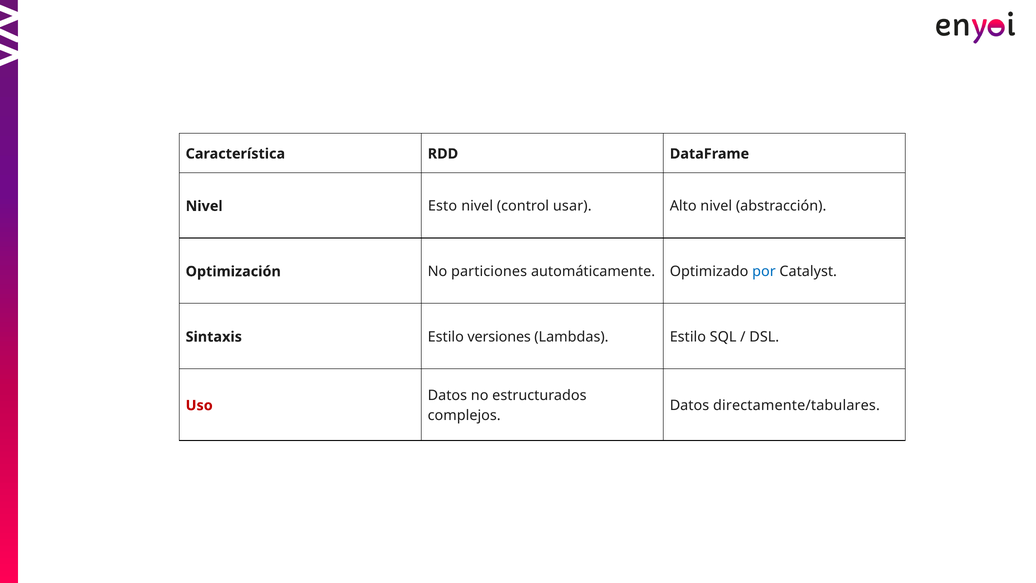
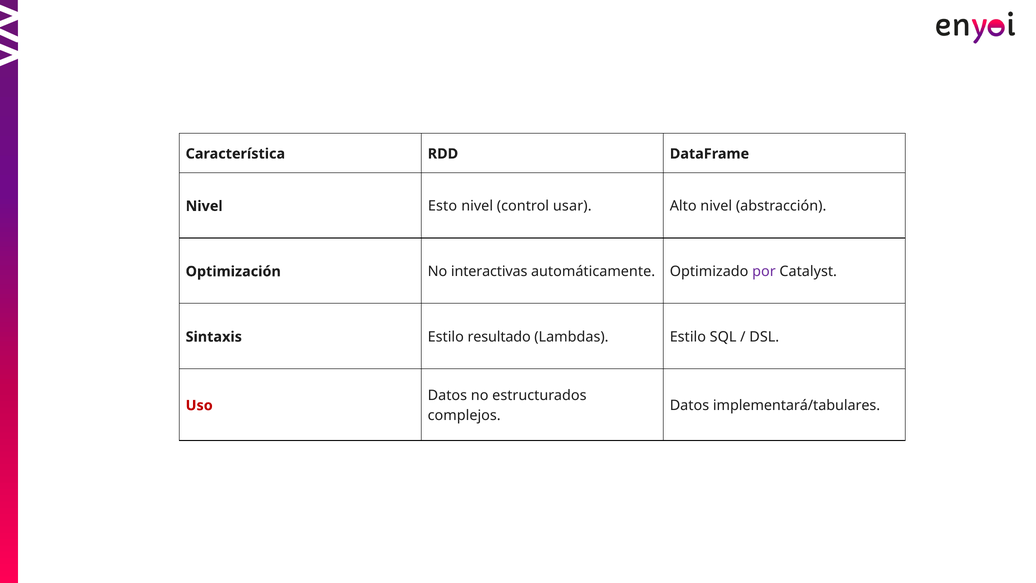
particiones: particiones -> interactivas
por colour: blue -> purple
versiones: versiones -> resultado
directamente/tabulares: directamente/tabulares -> implementará/tabulares
